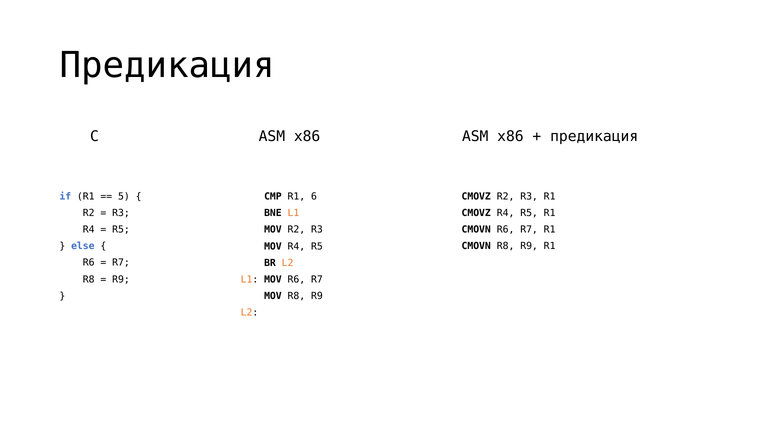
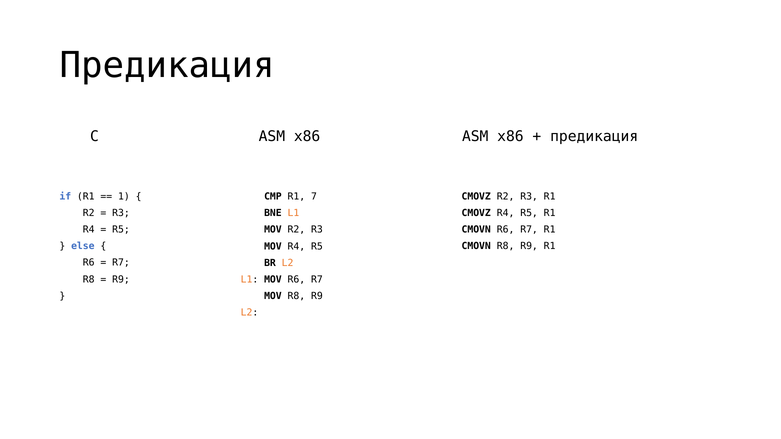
5: 5 -> 1
6: 6 -> 7
